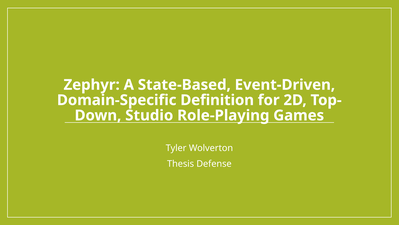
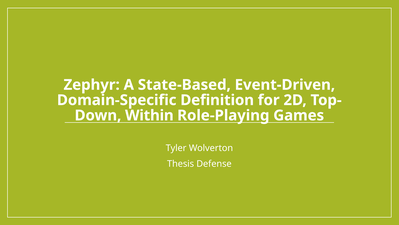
Studio: Studio -> Within
